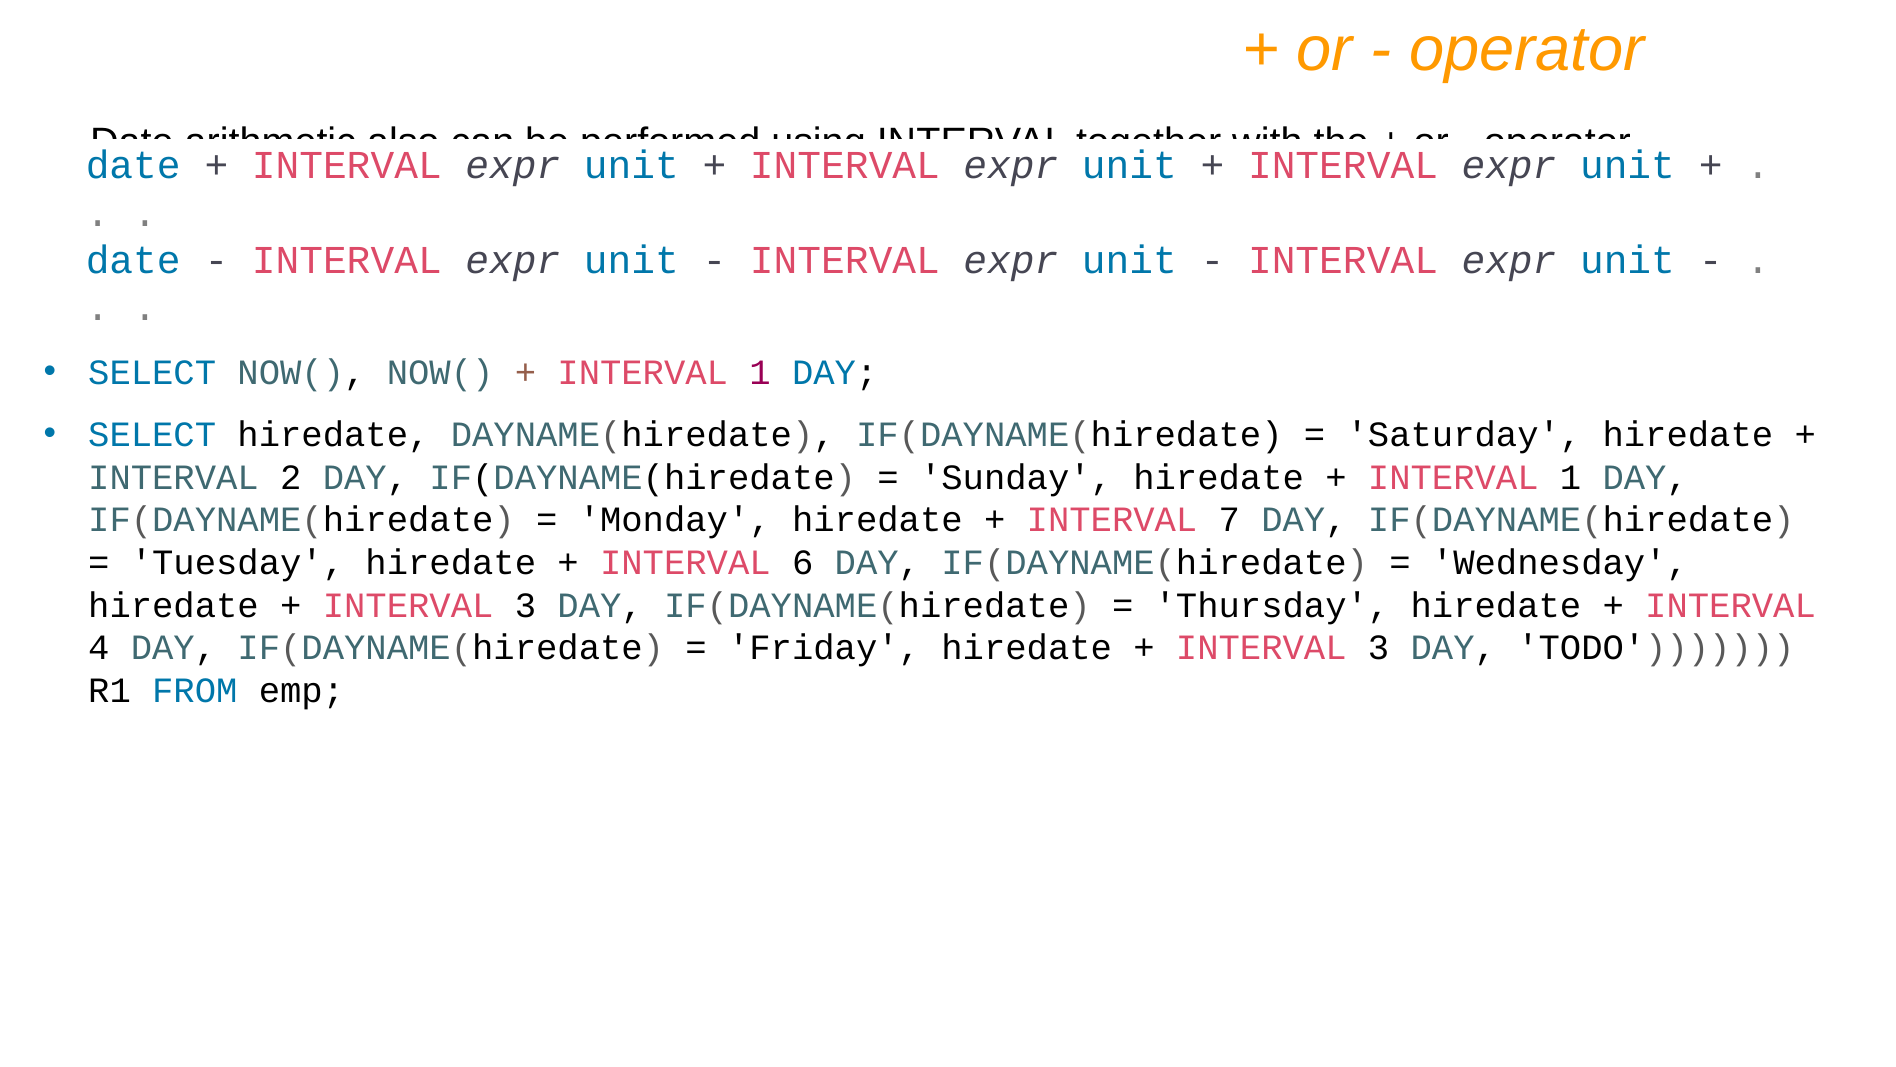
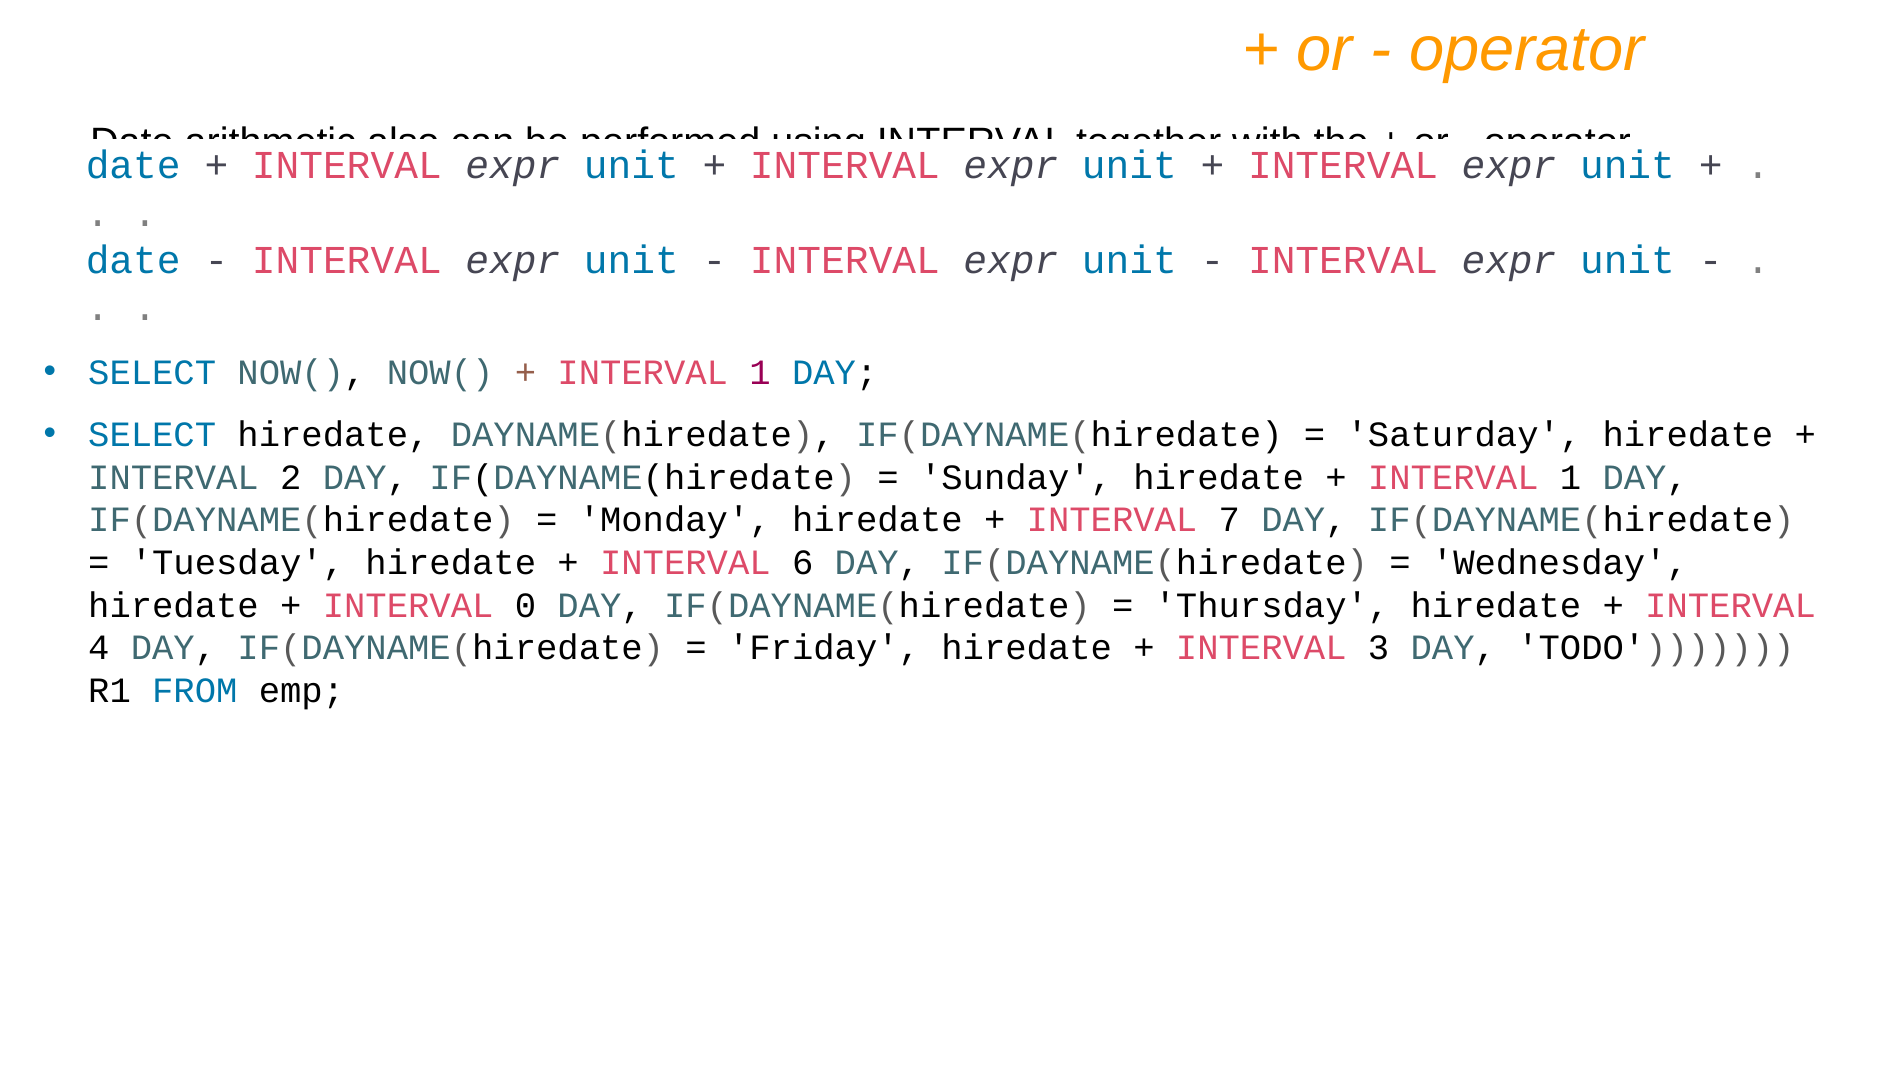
3 at (525, 605): 3 -> 0
